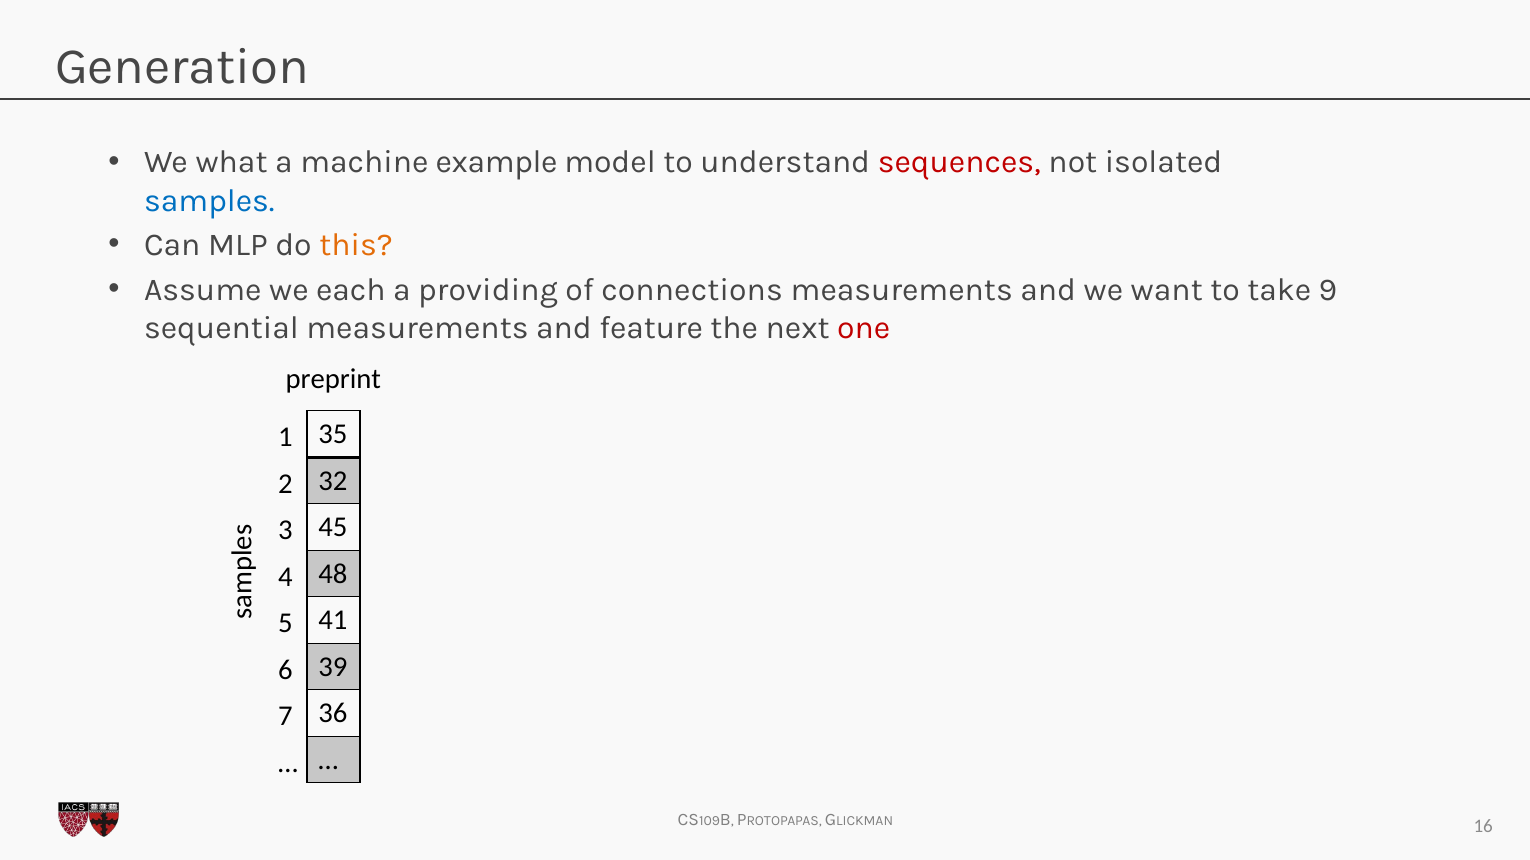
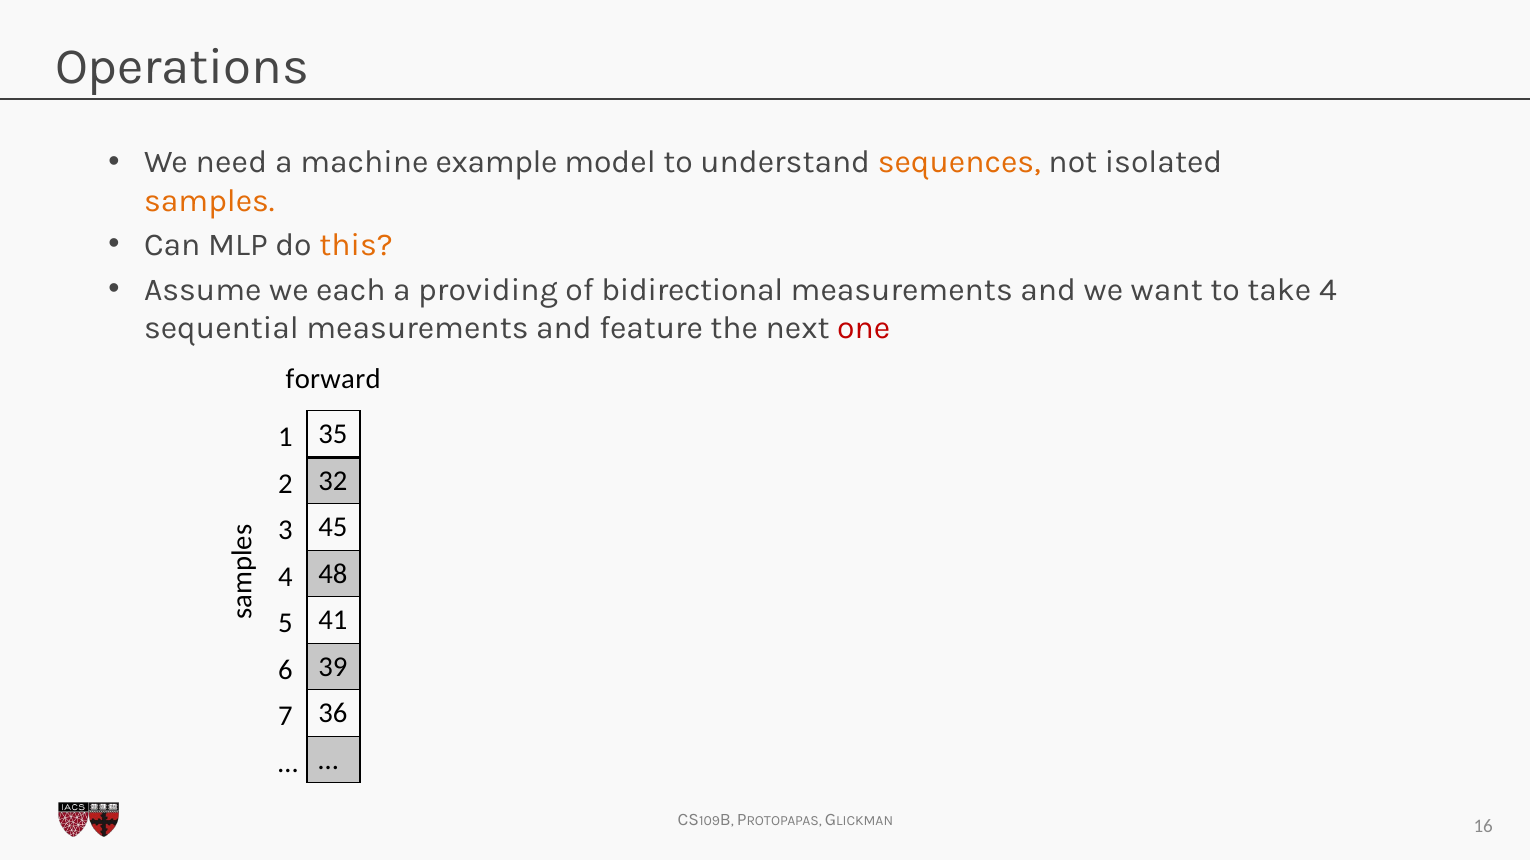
Generation: Generation -> Operations
what: what -> need
sequences colour: red -> orange
samples colour: blue -> orange
connections: connections -> bidirectional
take 9: 9 -> 4
preprint: preprint -> forward
